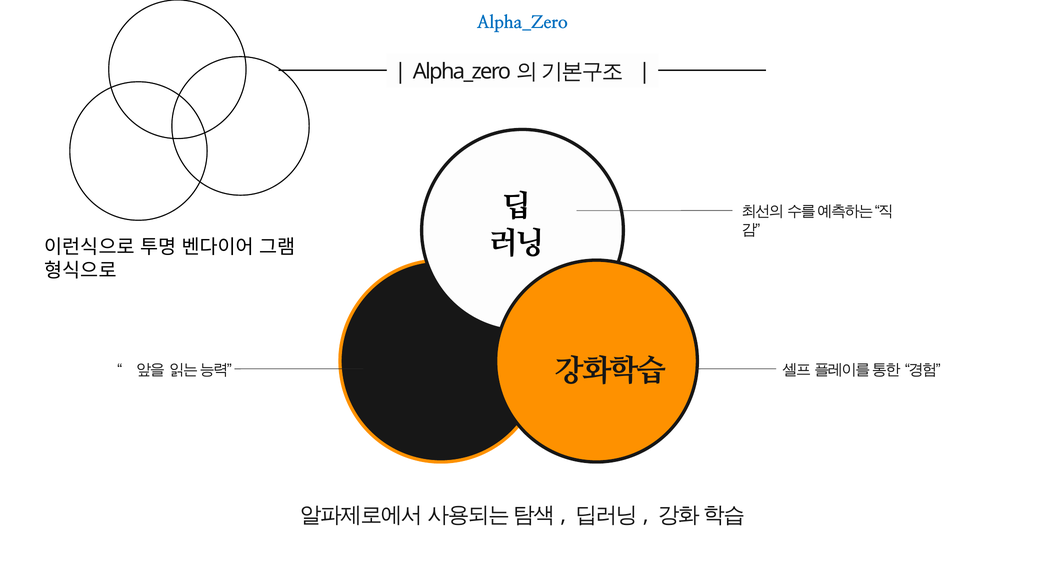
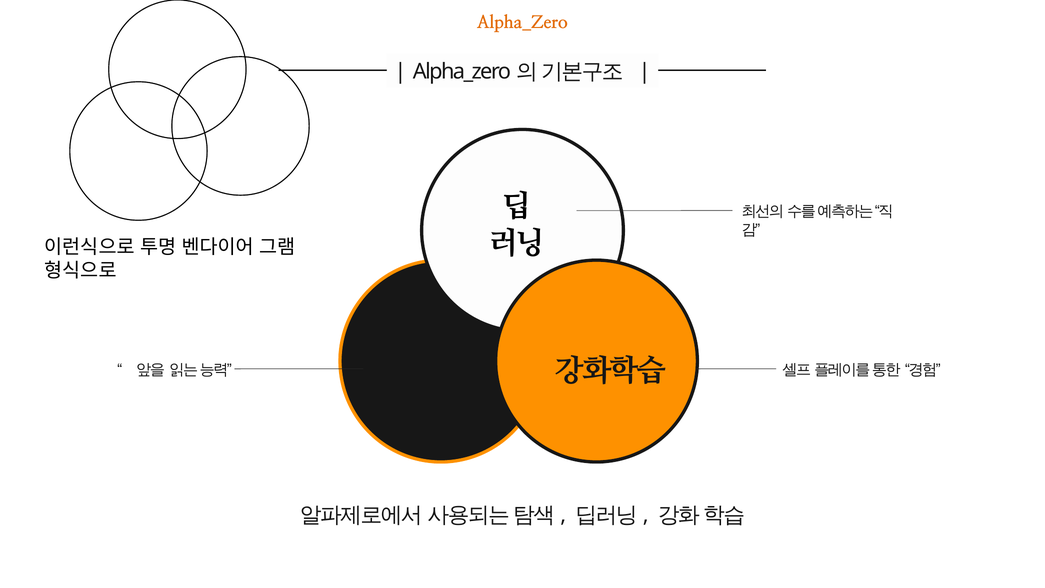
Alpha_Zero colour: blue -> orange
